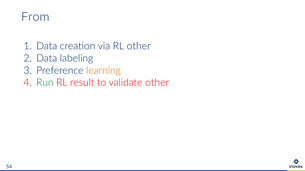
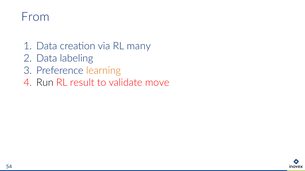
RL other: other -> many
Run colour: green -> black
validate other: other -> move
